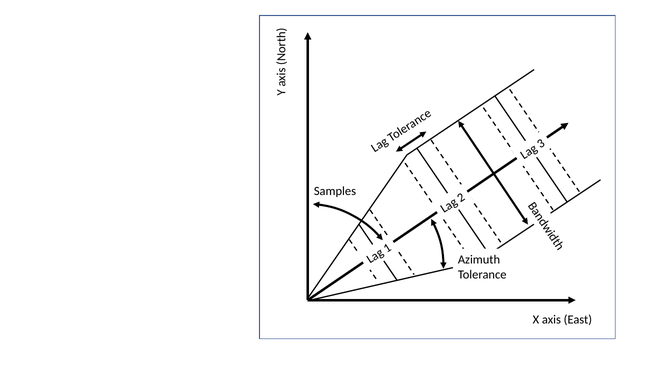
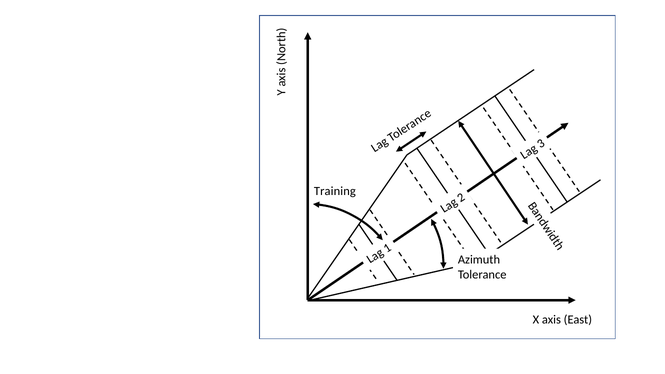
Samples: Samples -> Training
